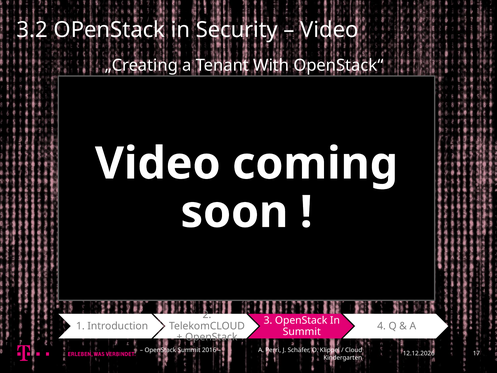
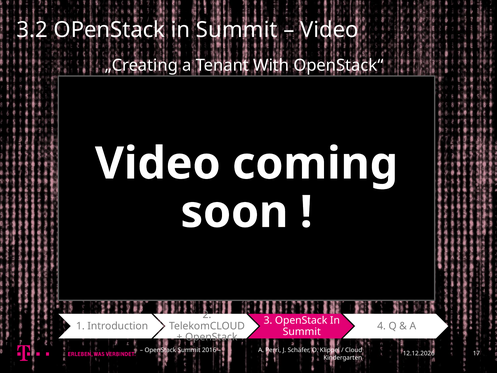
3.2 OPenStack in Security: Security -> Summit
